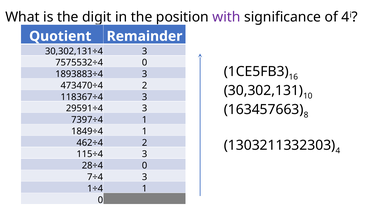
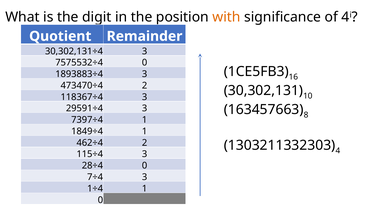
with colour: purple -> orange
